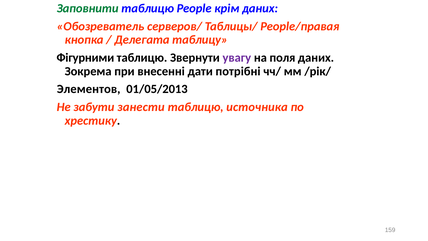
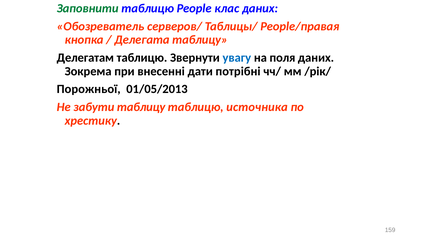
крім: крім -> клас
Фігурними: Фігурними -> Делегатам
увагу colour: purple -> blue
Элементов: Элементов -> Порожньої
забути занести: занести -> таблицу
